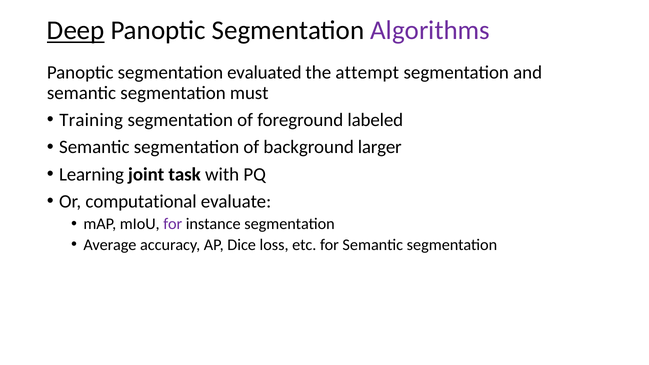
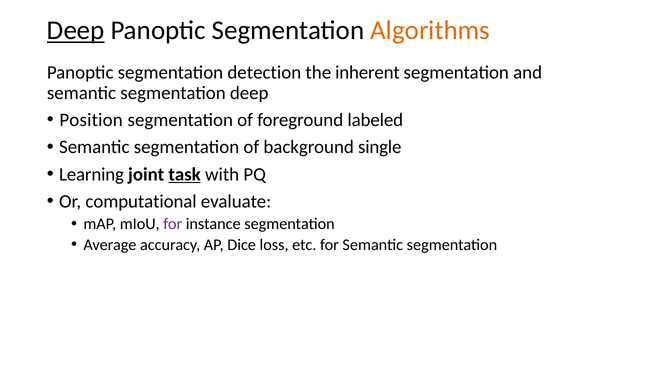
Algorithms colour: purple -> orange
evaluated: evaluated -> detection
attempt: attempt -> inherent
segmentation must: must -> deep
Training: Training -> Position
larger: larger -> single
task underline: none -> present
